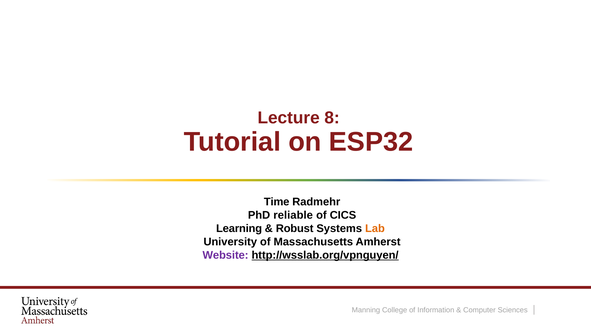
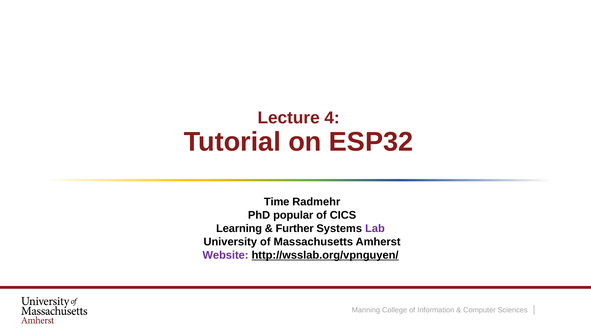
8: 8 -> 4
reliable: reliable -> popular
Robust: Robust -> Further
Lab colour: orange -> purple
